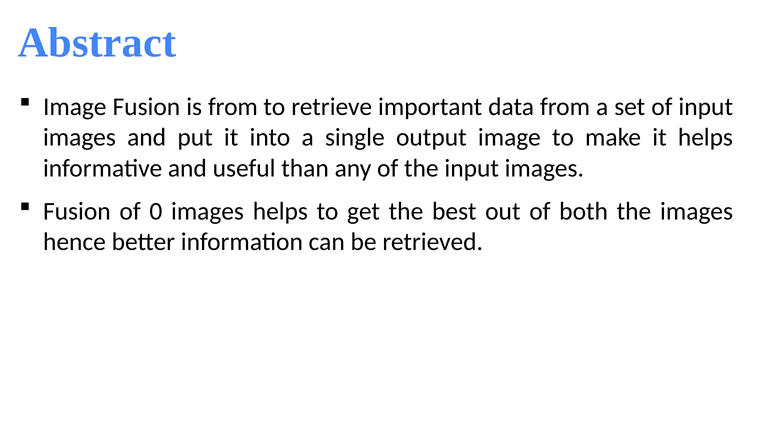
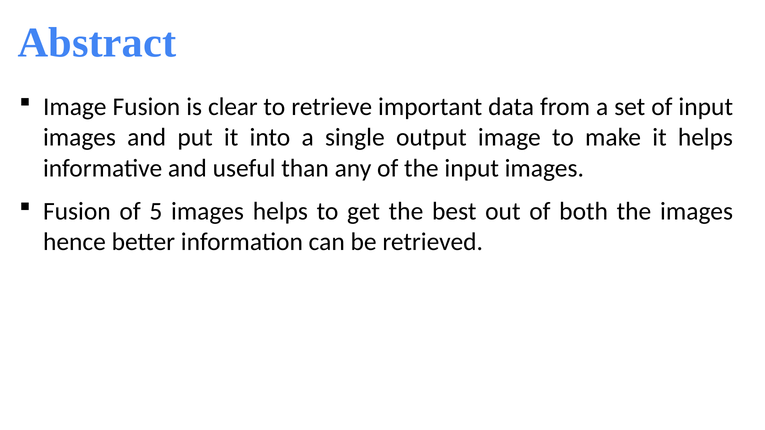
is from: from -> clear
0: 0 -> 5
